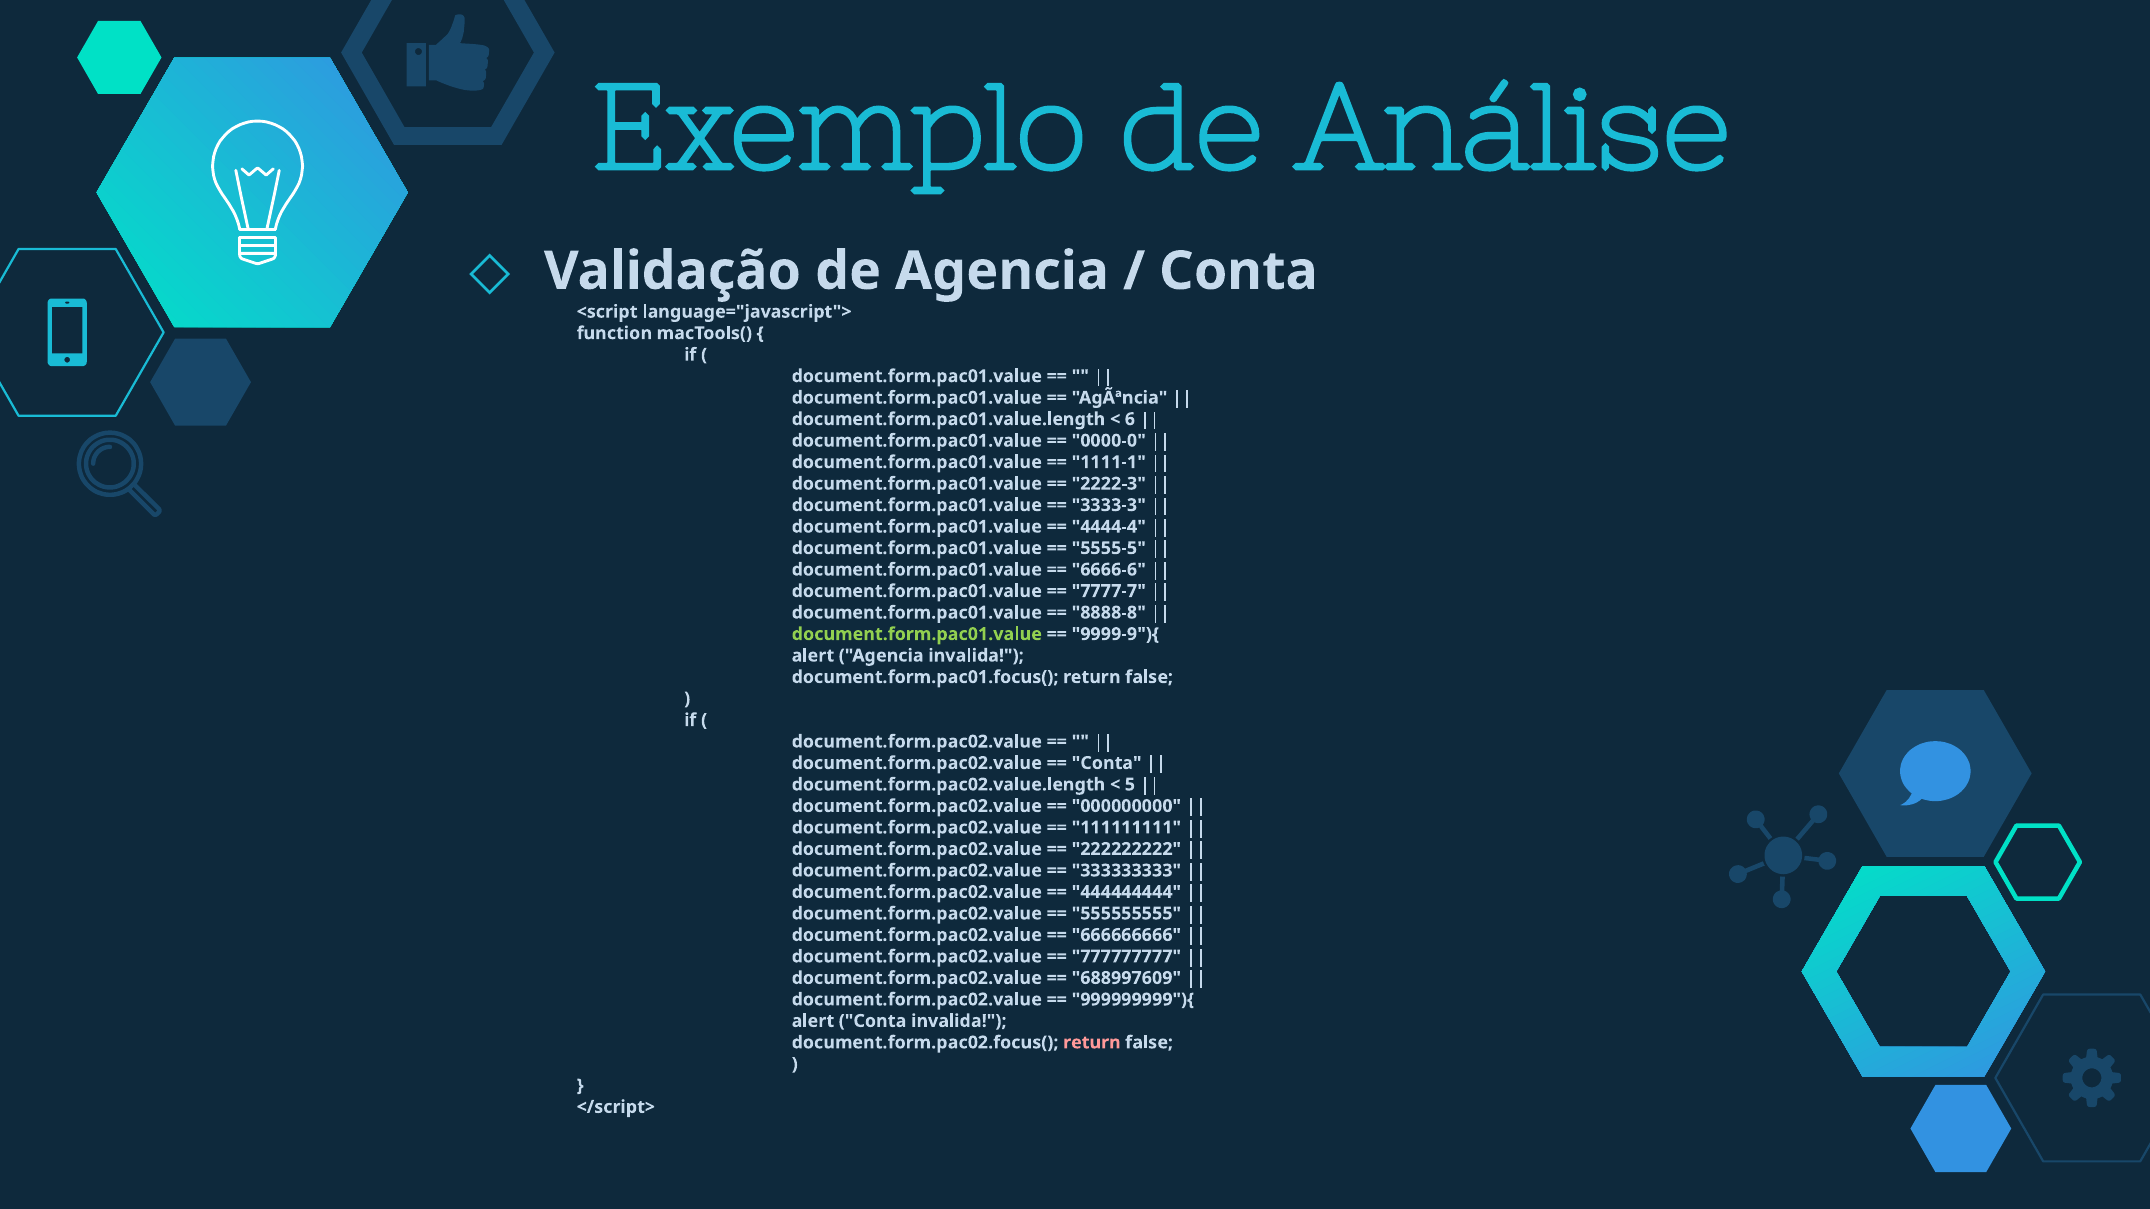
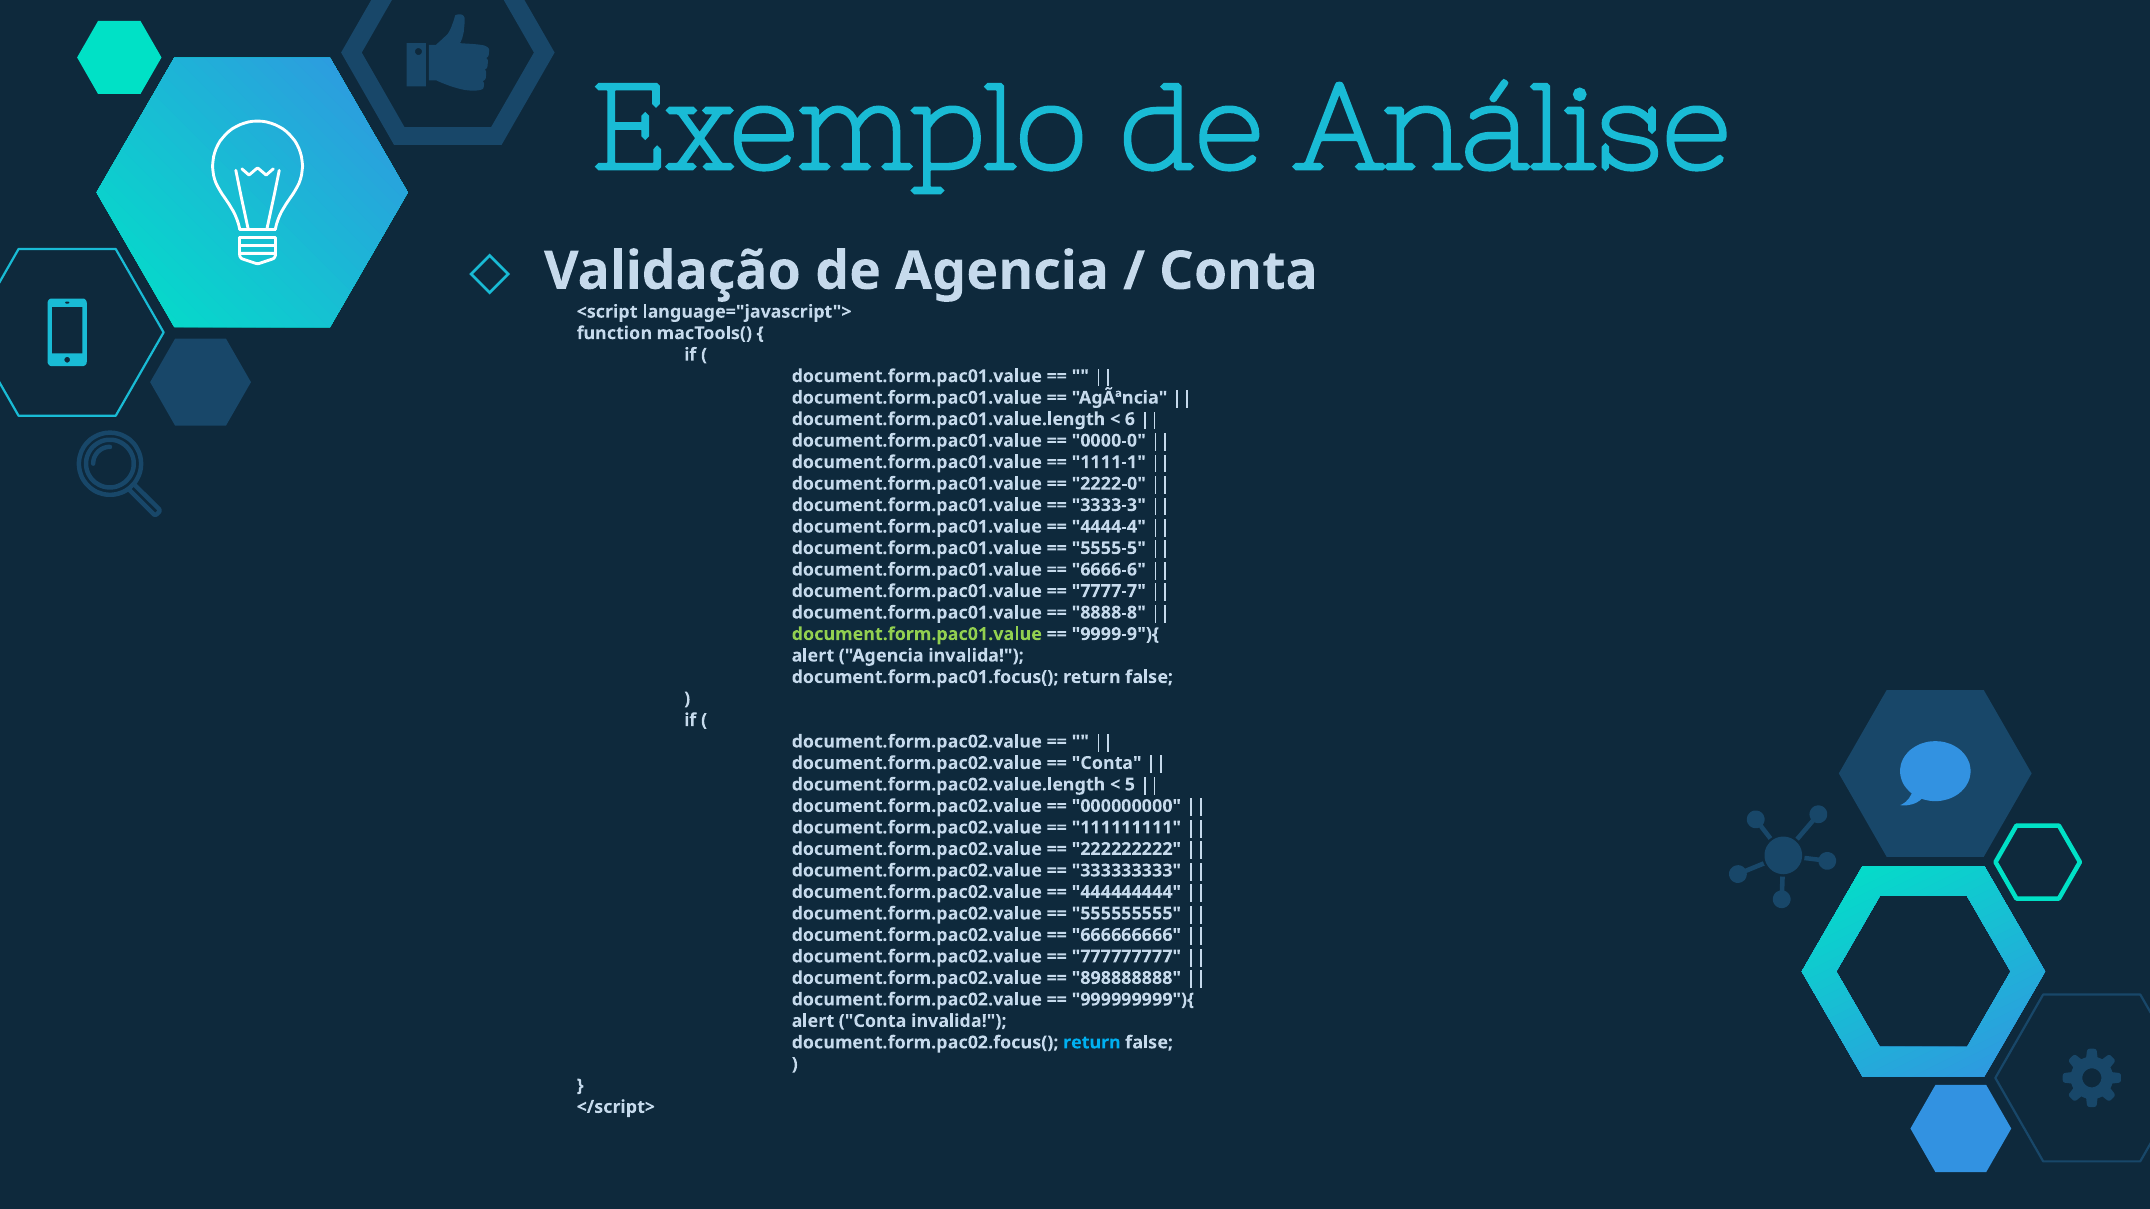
2222-3: 2222-3 -> 2222-0
688997609: 688997609 -> 898888888
return at (1092, 1043) colour: pink -> light blue
